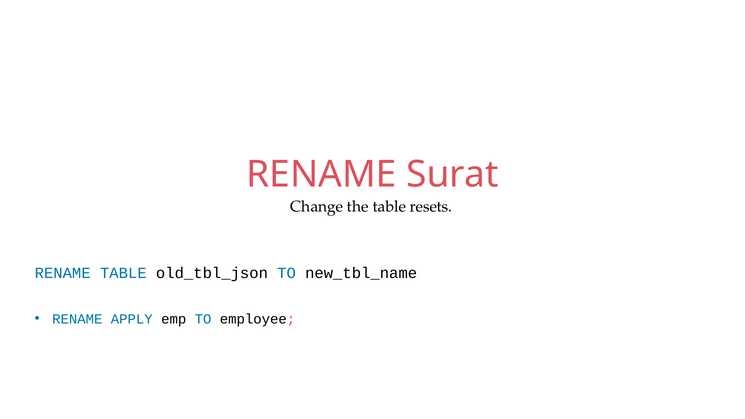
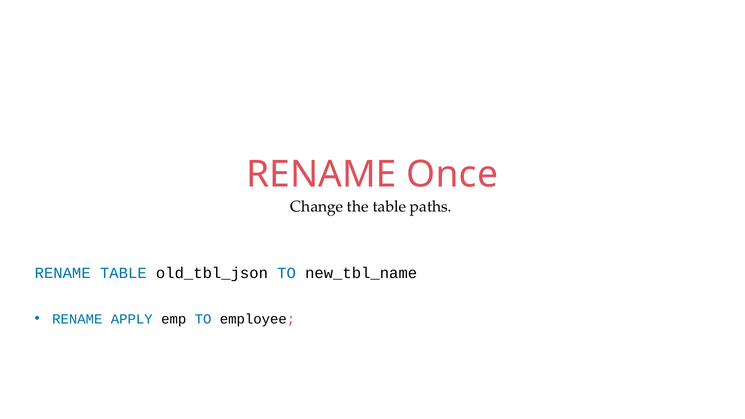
Surat: Surat -> Once
resets: resets -> paths
